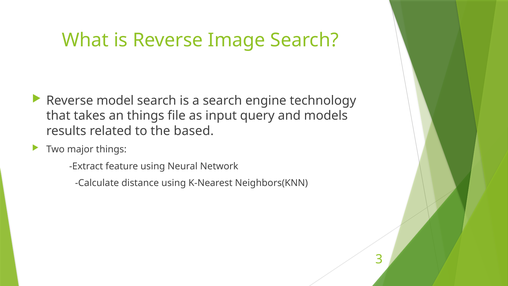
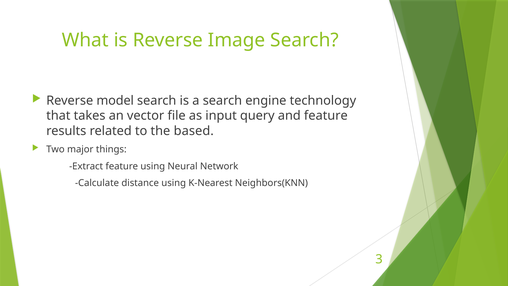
an things: things -> vector
and models: models -> feature
